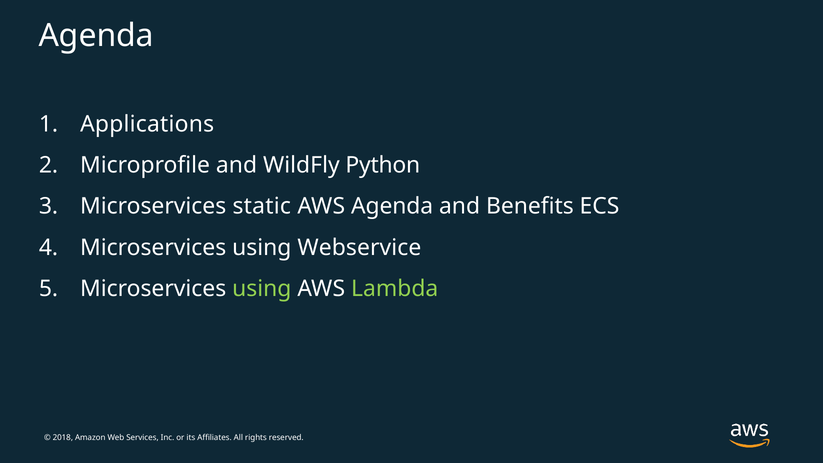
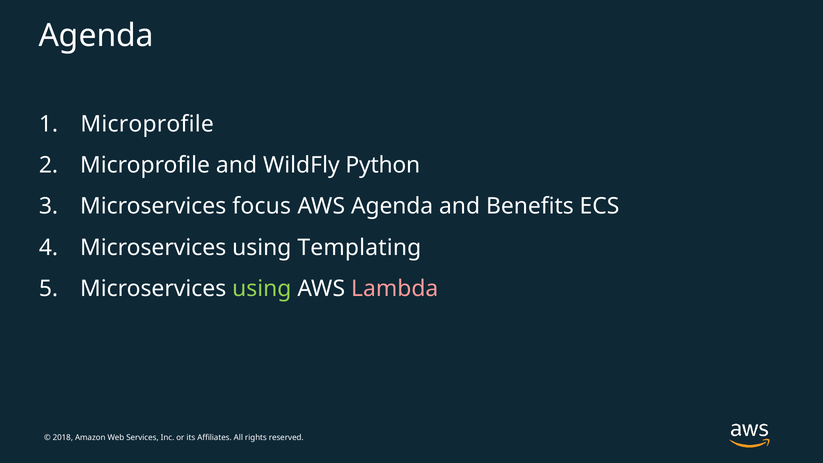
Applications at (147, 124): Applications -> Microprofile
static: static -> focus
Webservice: Webservice -> Templating
Lambda colour: light green -> pink
